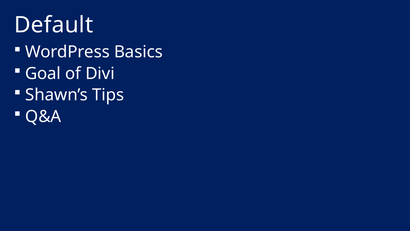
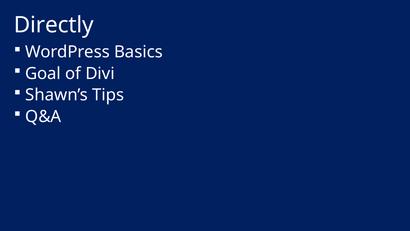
Default: Default -> Directly
